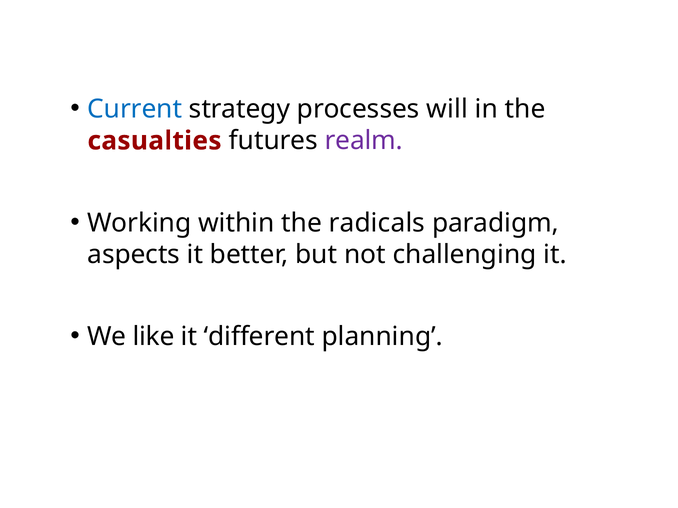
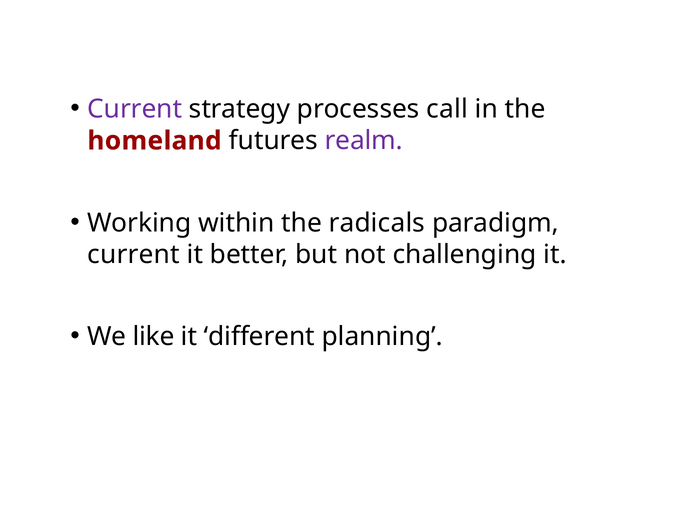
Current at (135, 109) colour: blue -> purple
will: will -> call
casualties: casualties -> homeland
aspects at (134, 255): aspects -> current
